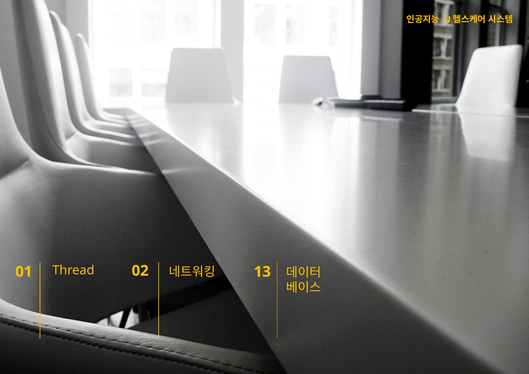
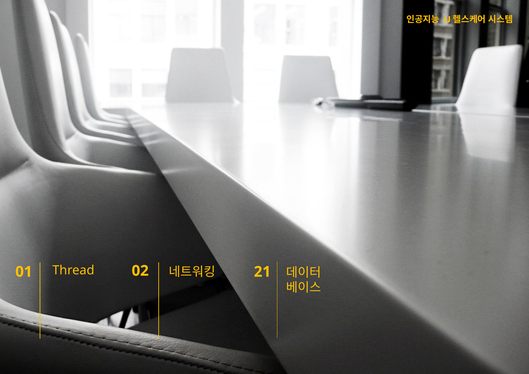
13: 13 -> 21
